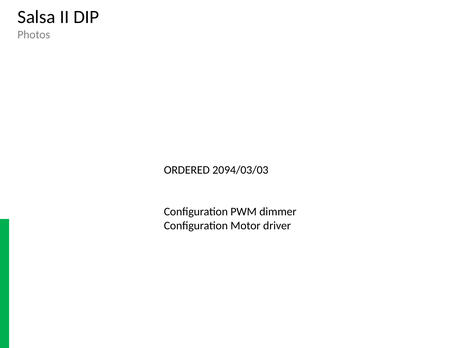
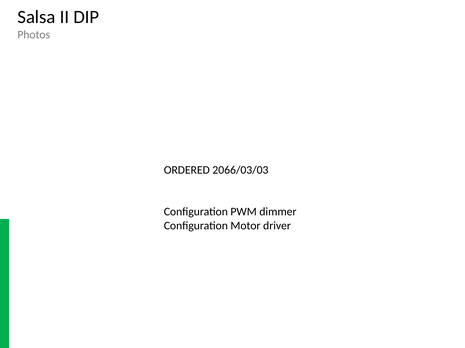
2094/03/03: 2094/03/03 -> 2066/03/03
